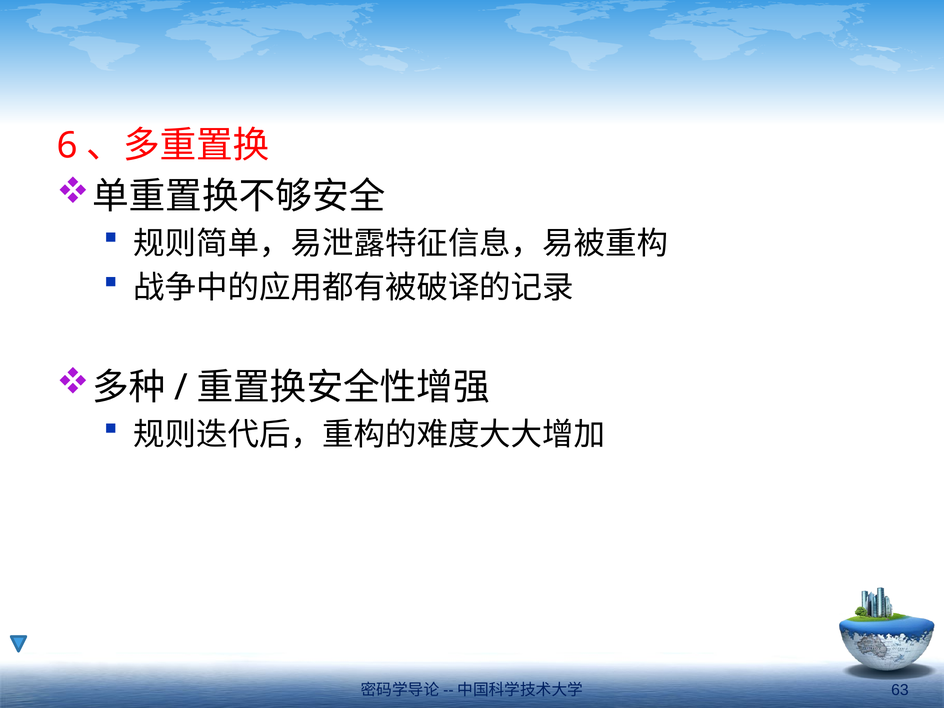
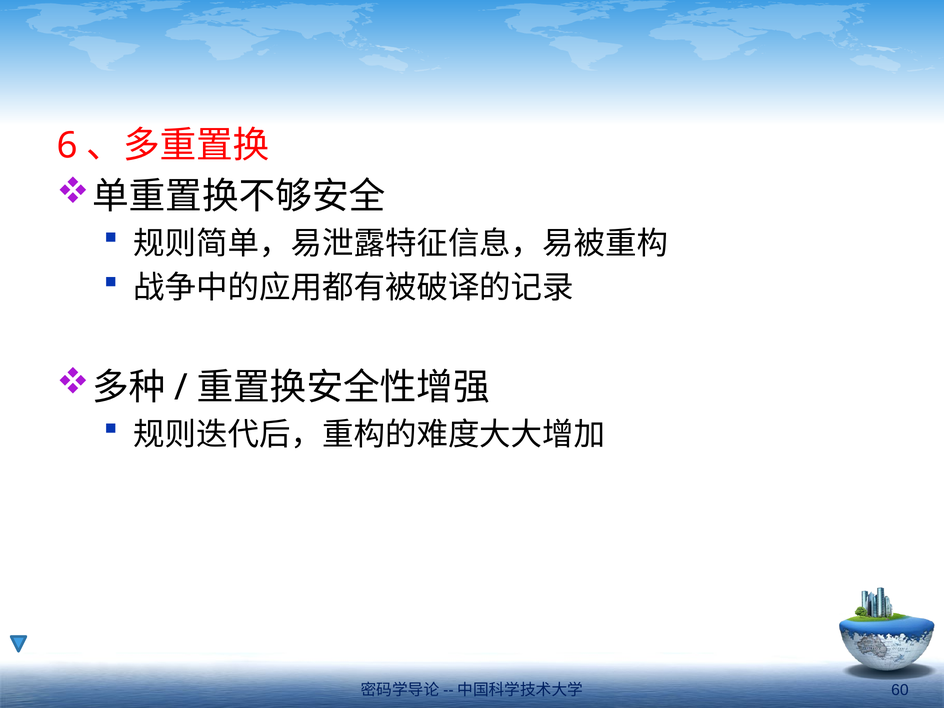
63: 63 -> 60
